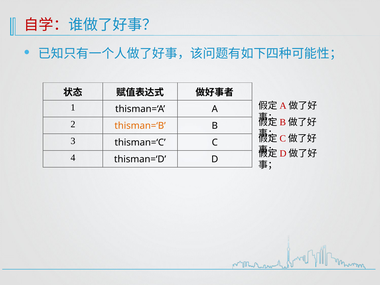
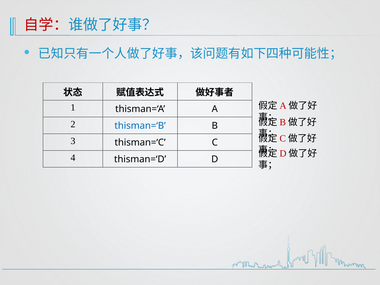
thisman=‘B colour: orange -> blue
